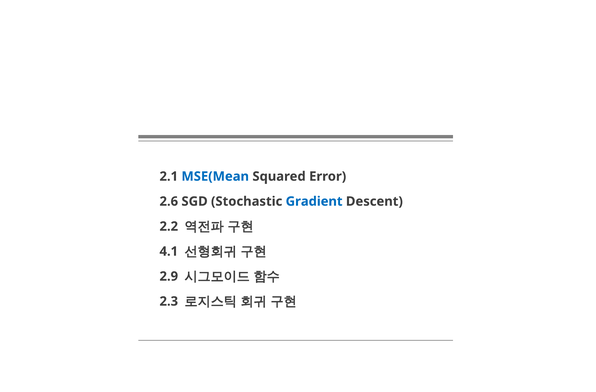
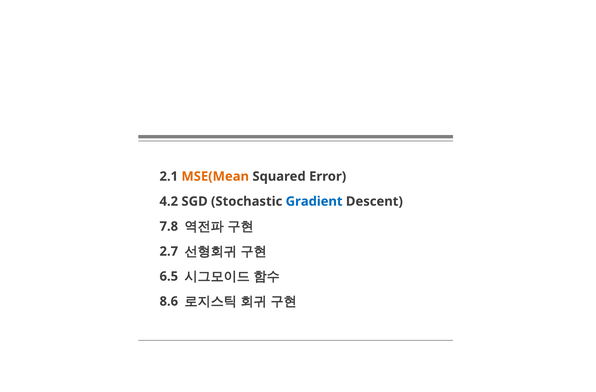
MSE(Mean colour: blue -> orange
2.6: 2.6 -> 4.2
2.2: 2.2 -> 7.8
4.1: 4.1 -> 2.7
2.9: 2.9 -> 6.5
2.3: 2.3 -> 8.6
